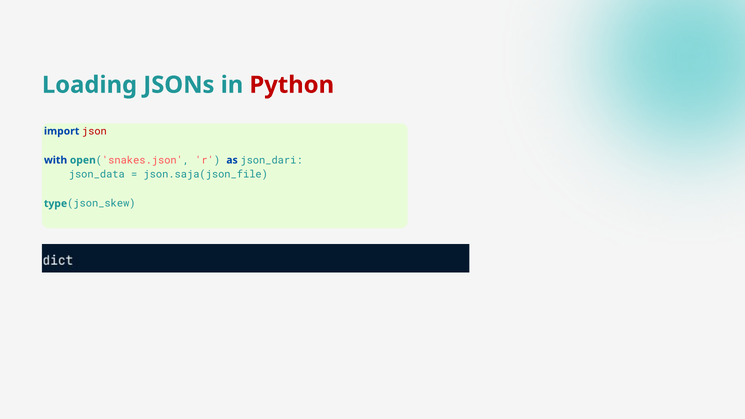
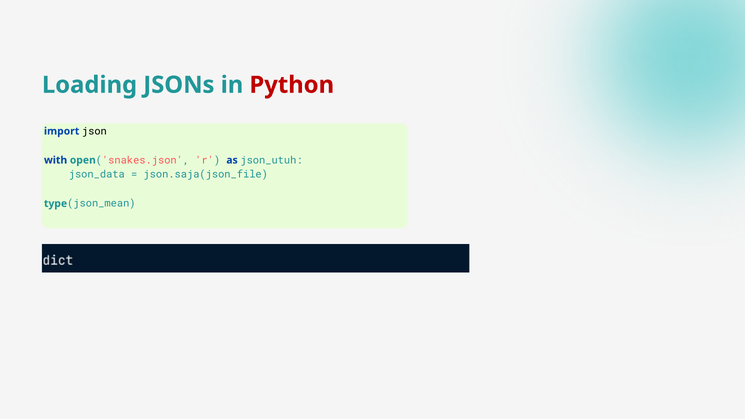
json colour: red -> black
json_dari: json_dari -> json_utuh
json_skew: json_skew -> json_mean
